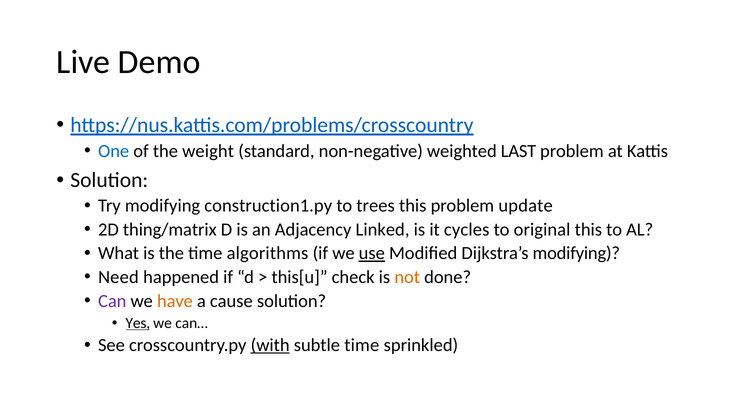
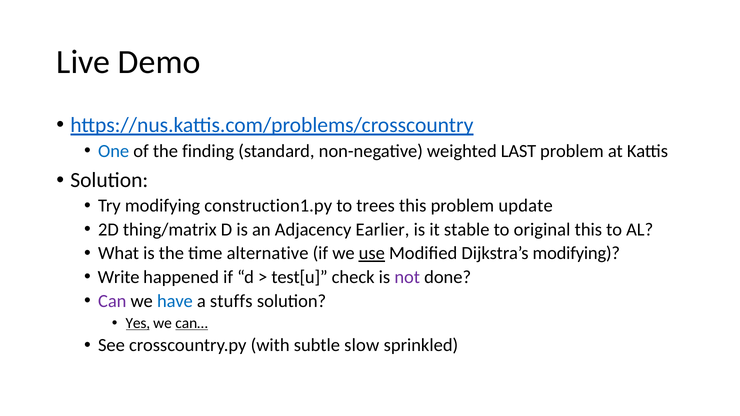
weight: weight -> finding
Linked: Linked -> Earlier
cycles: cycles -> stable
algorithms: algorithms -> alternative
Need: Need -> Write
this[u: this[u -> test[u
not colour: orange -> purple
have colour: orange -> blue
cause: cause -> stuffs
can… underline: none -> present
with underline: present -> none
subtle time: time -> slow
